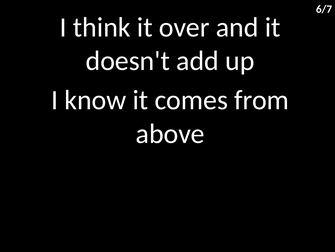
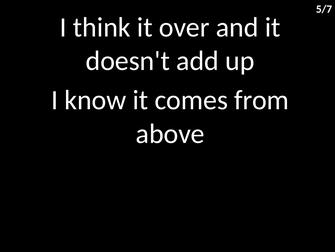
6/7: 6/7 -> 5/7
